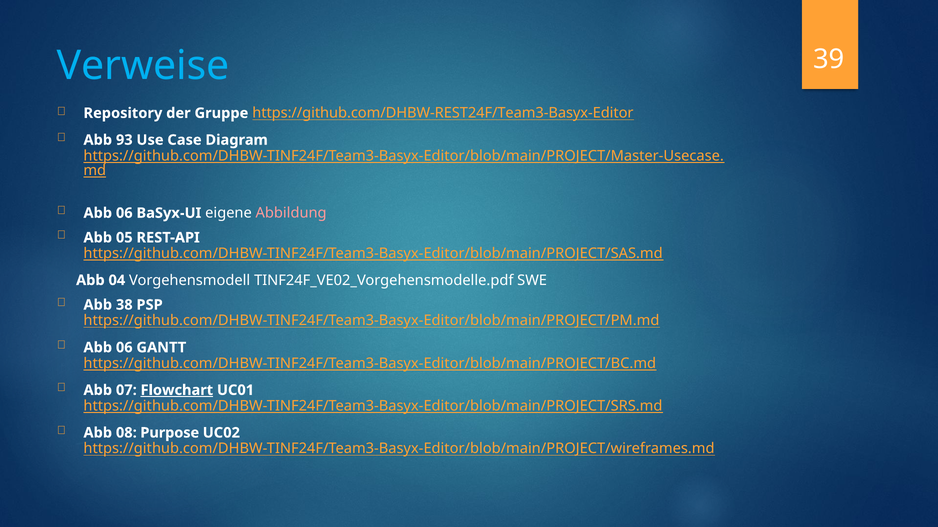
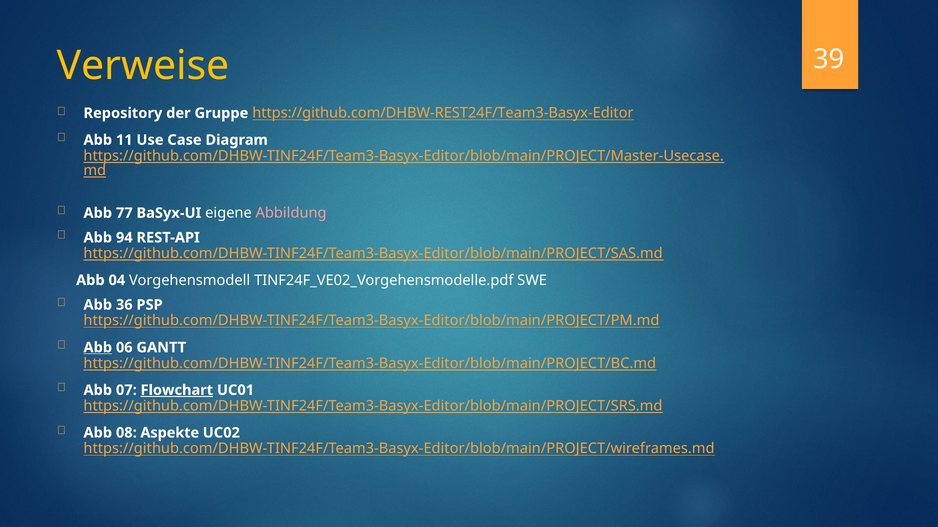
Verweise colour: light blue -> yellow
93: 93 -> 11
06 at (124, 213): 06 -> 77
05: 05 -> 94
38: 38 -> 36
Abb at (98, 348) underline: none -> present
Purpose: Purpose -> Aspekte
